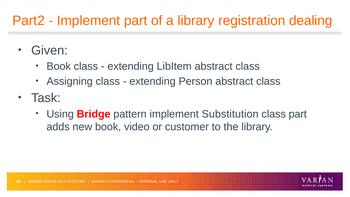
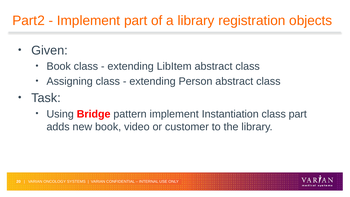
dealing: dealing -> objects
Substitution: Substitution -> Instantiation
